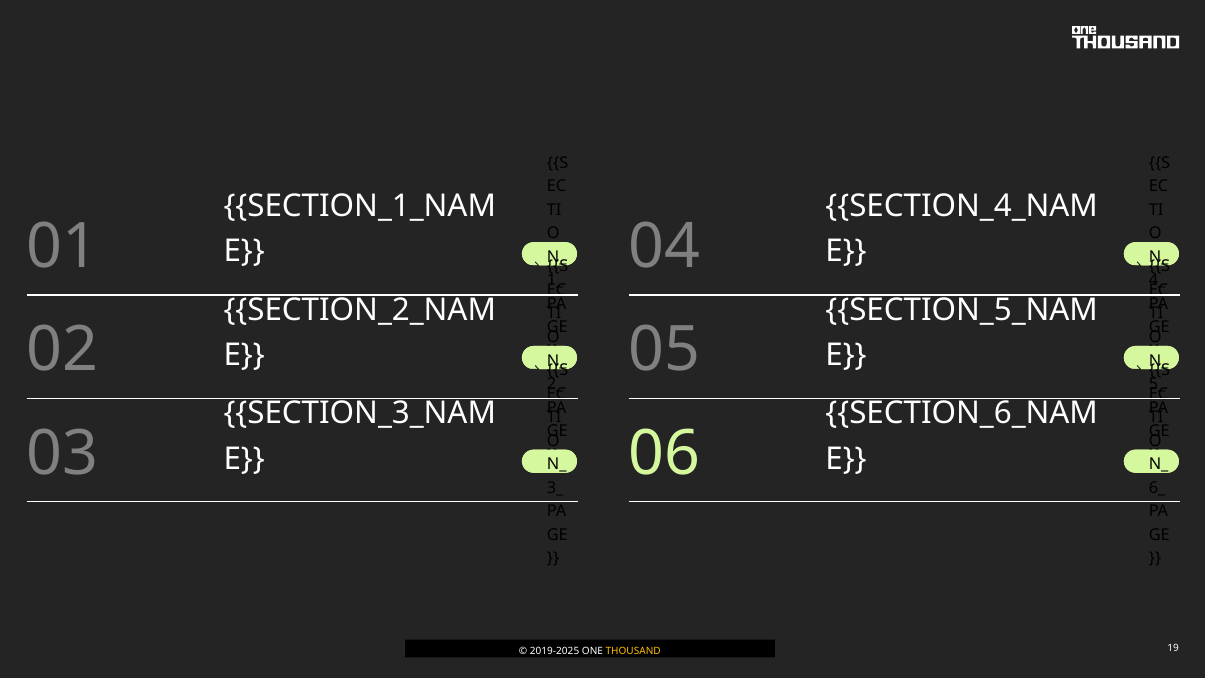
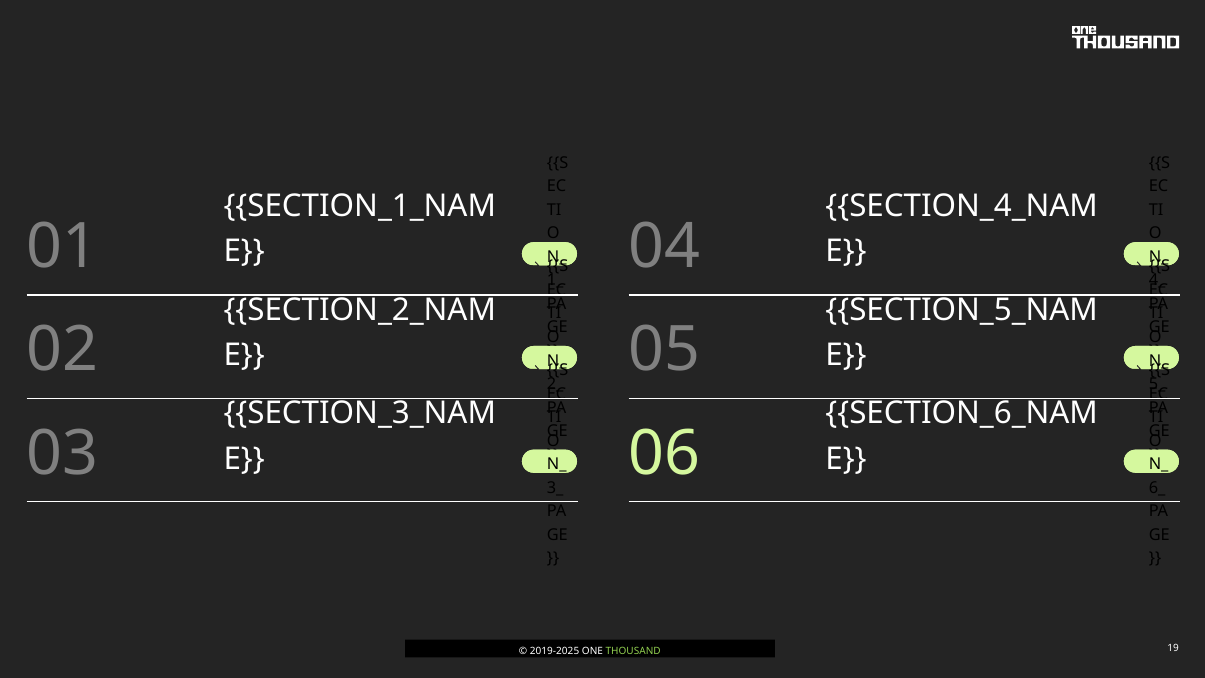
THOUSAND at (633, 651) colour: yellow -> light green
